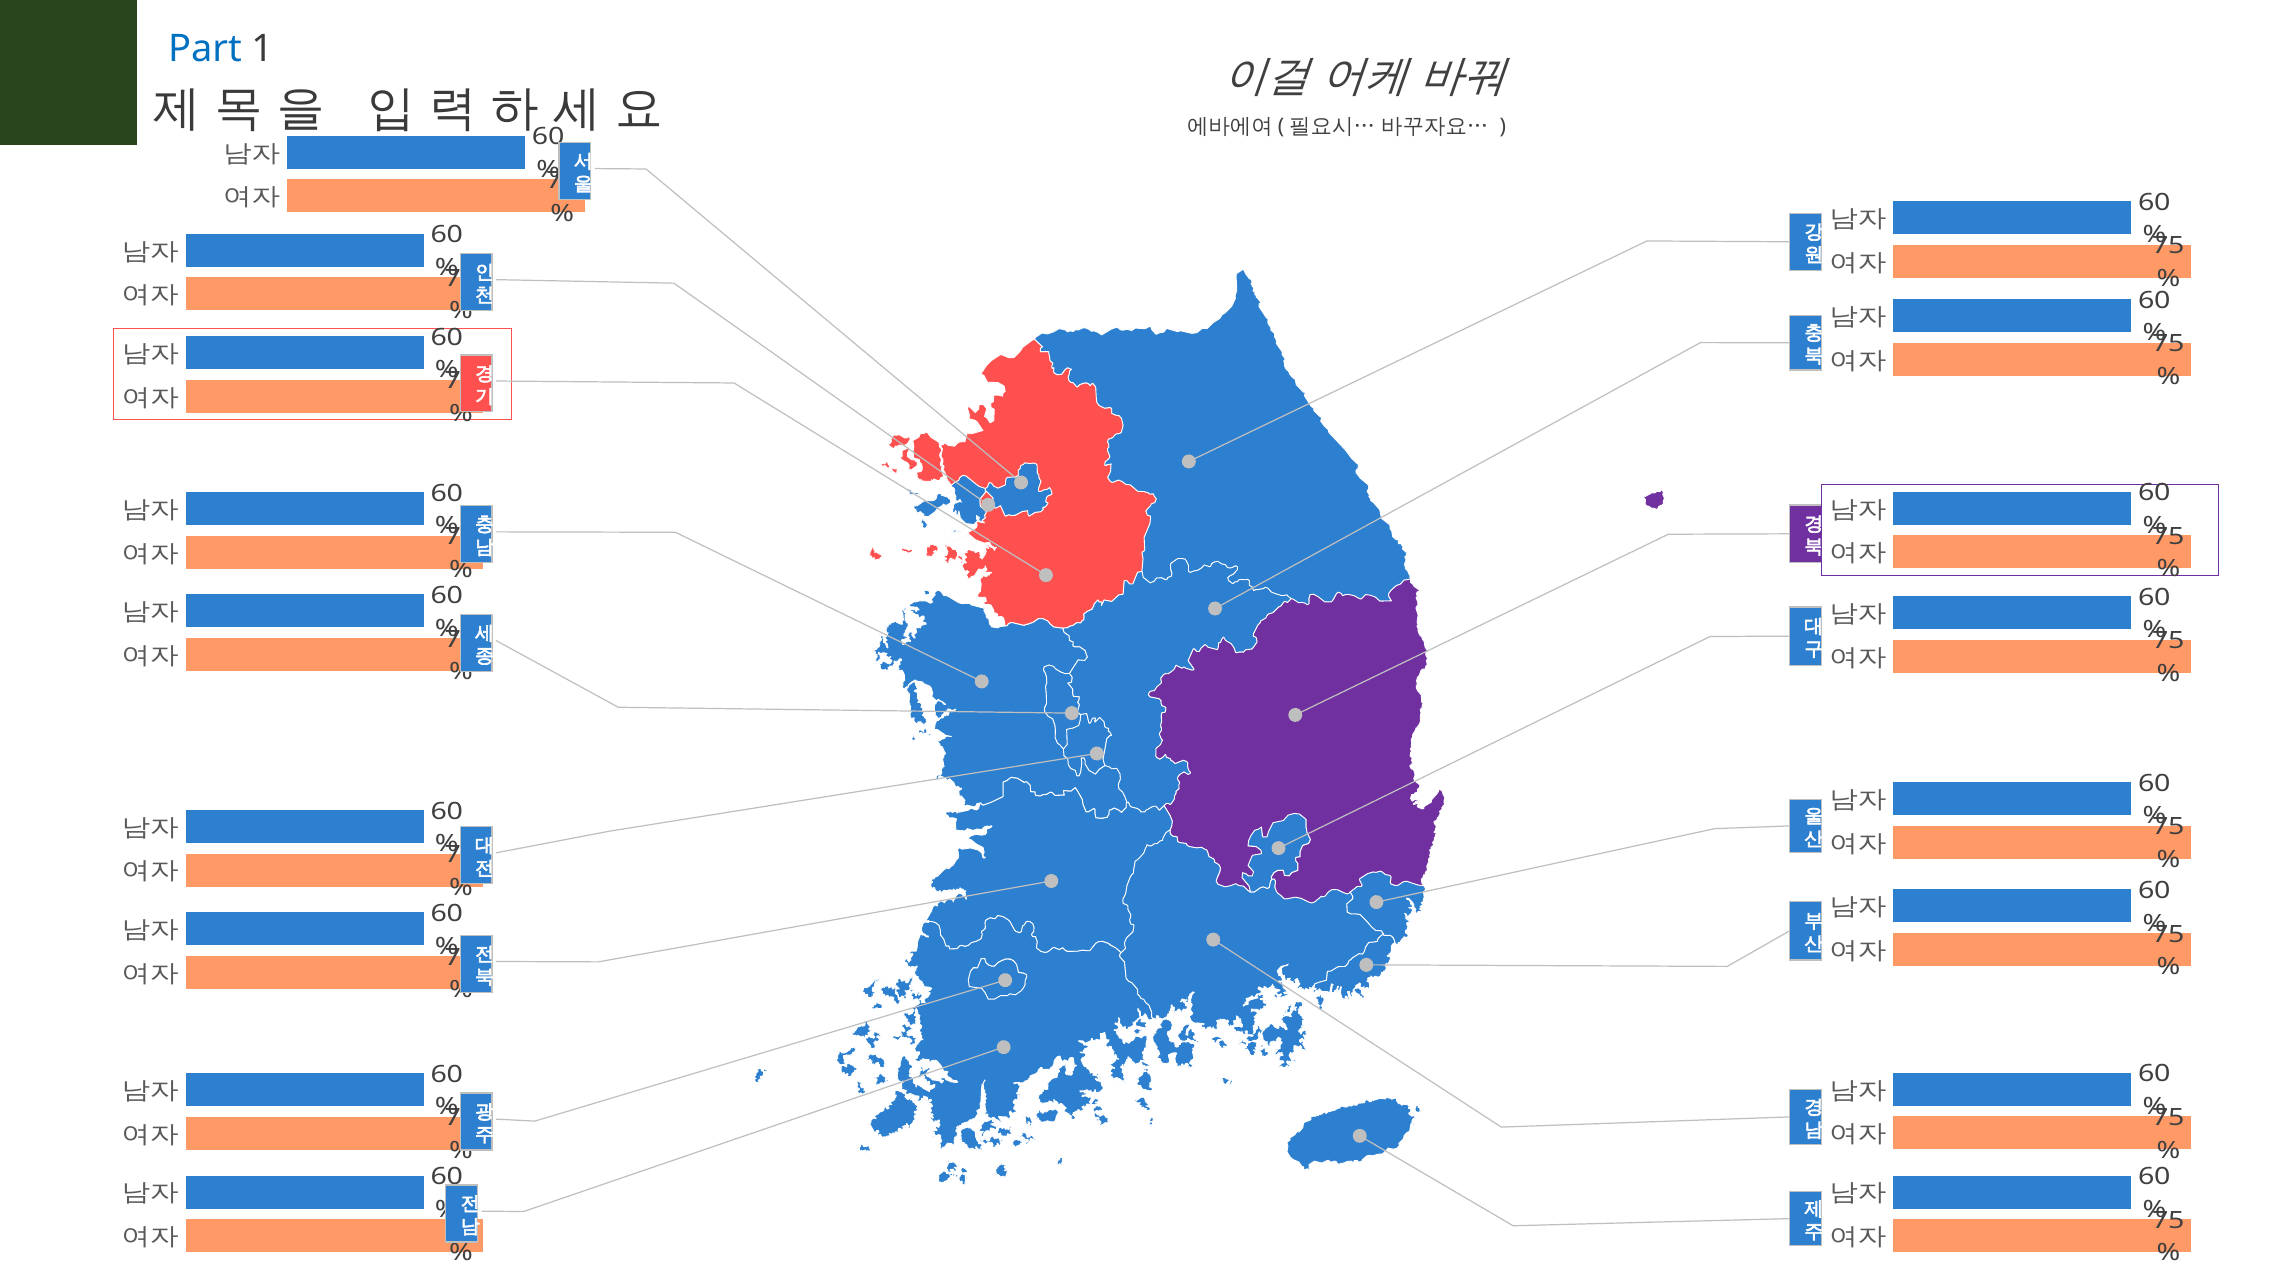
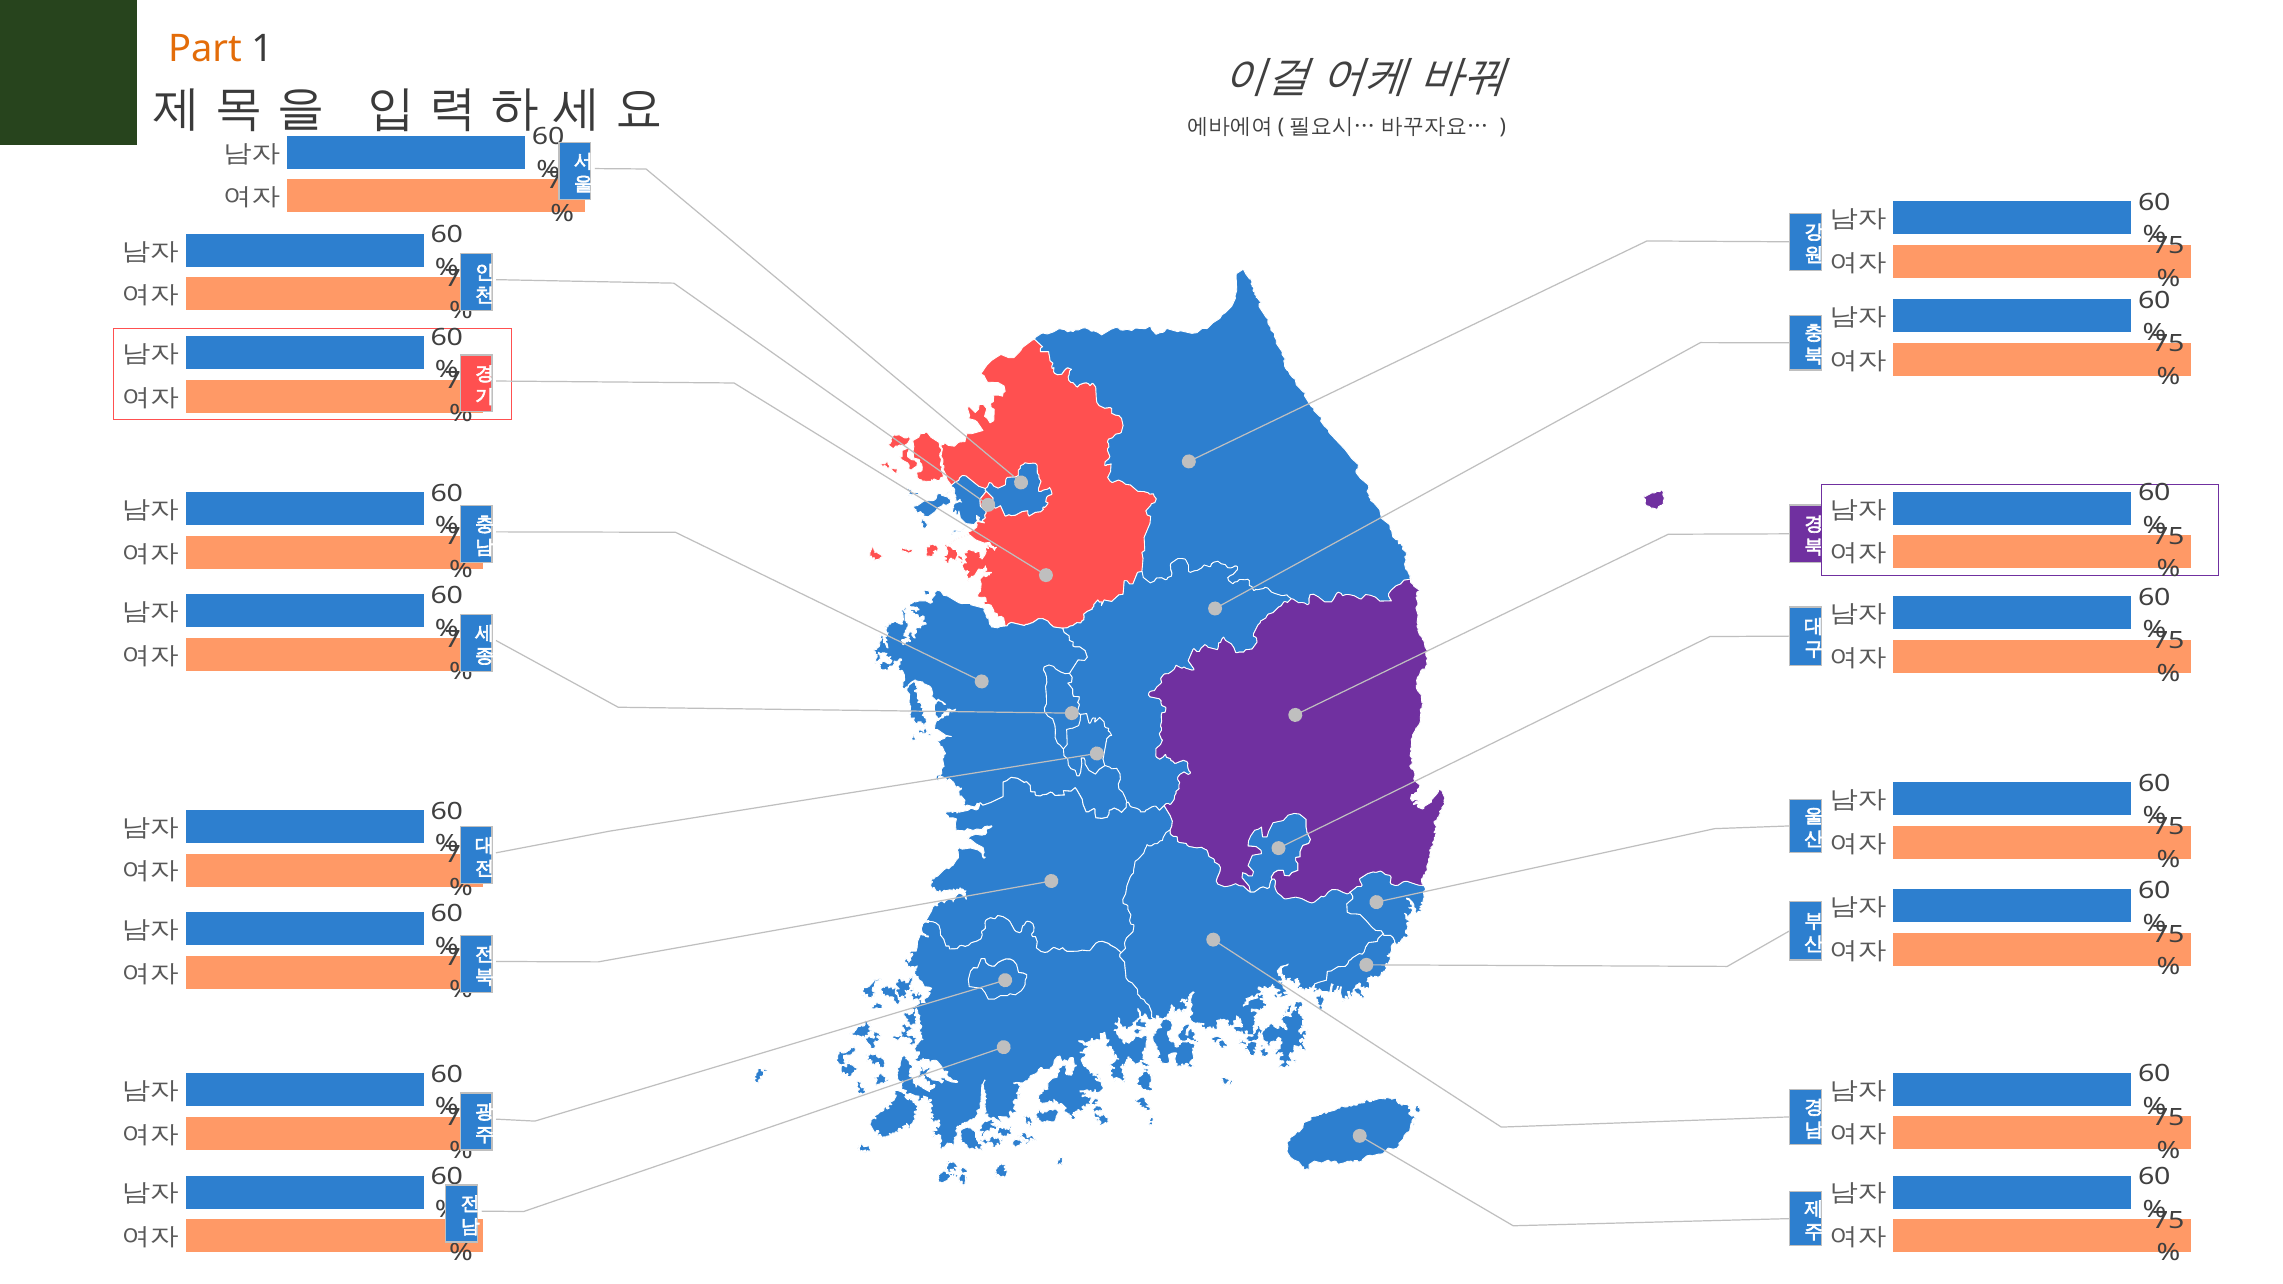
Part colour: blue -> orange
